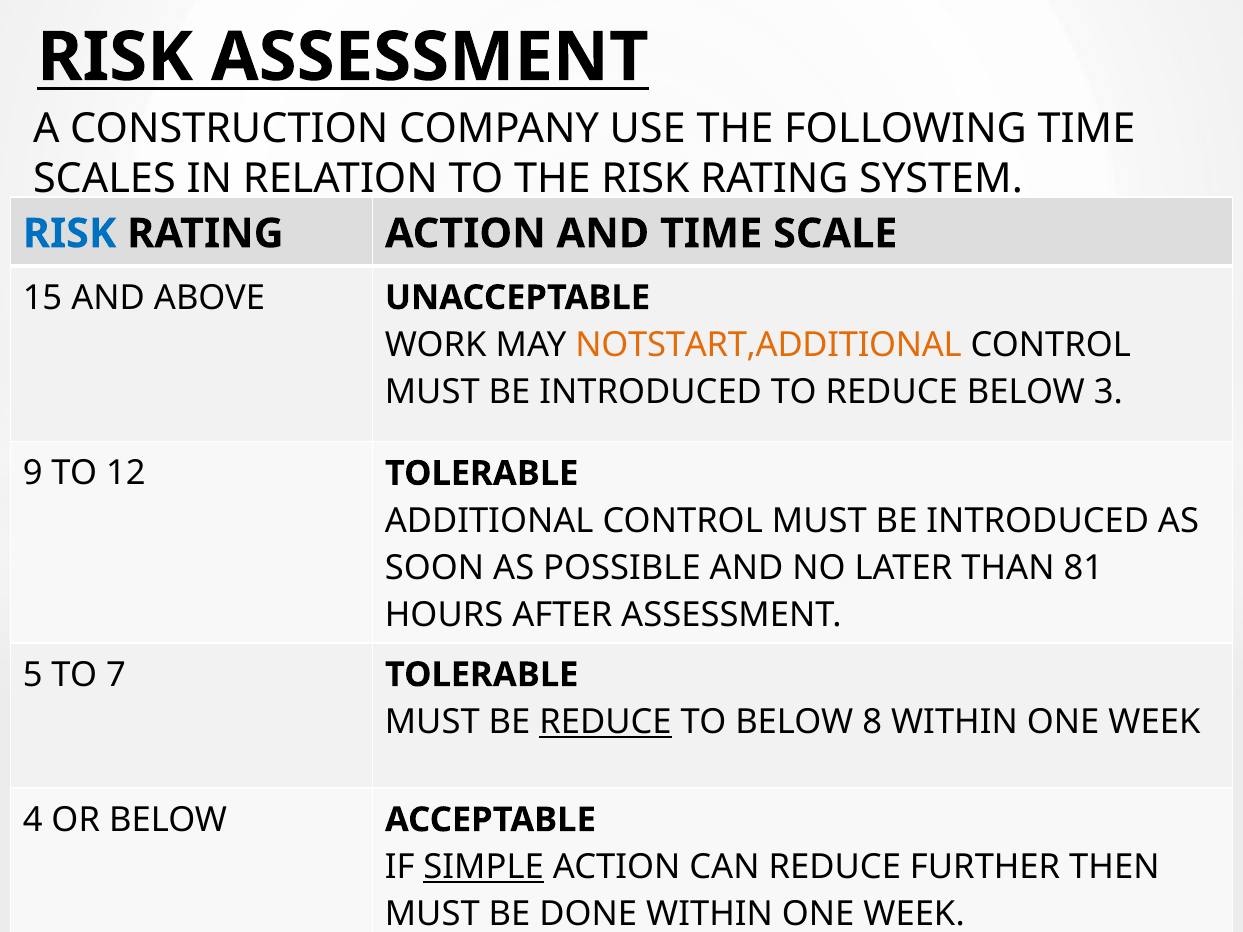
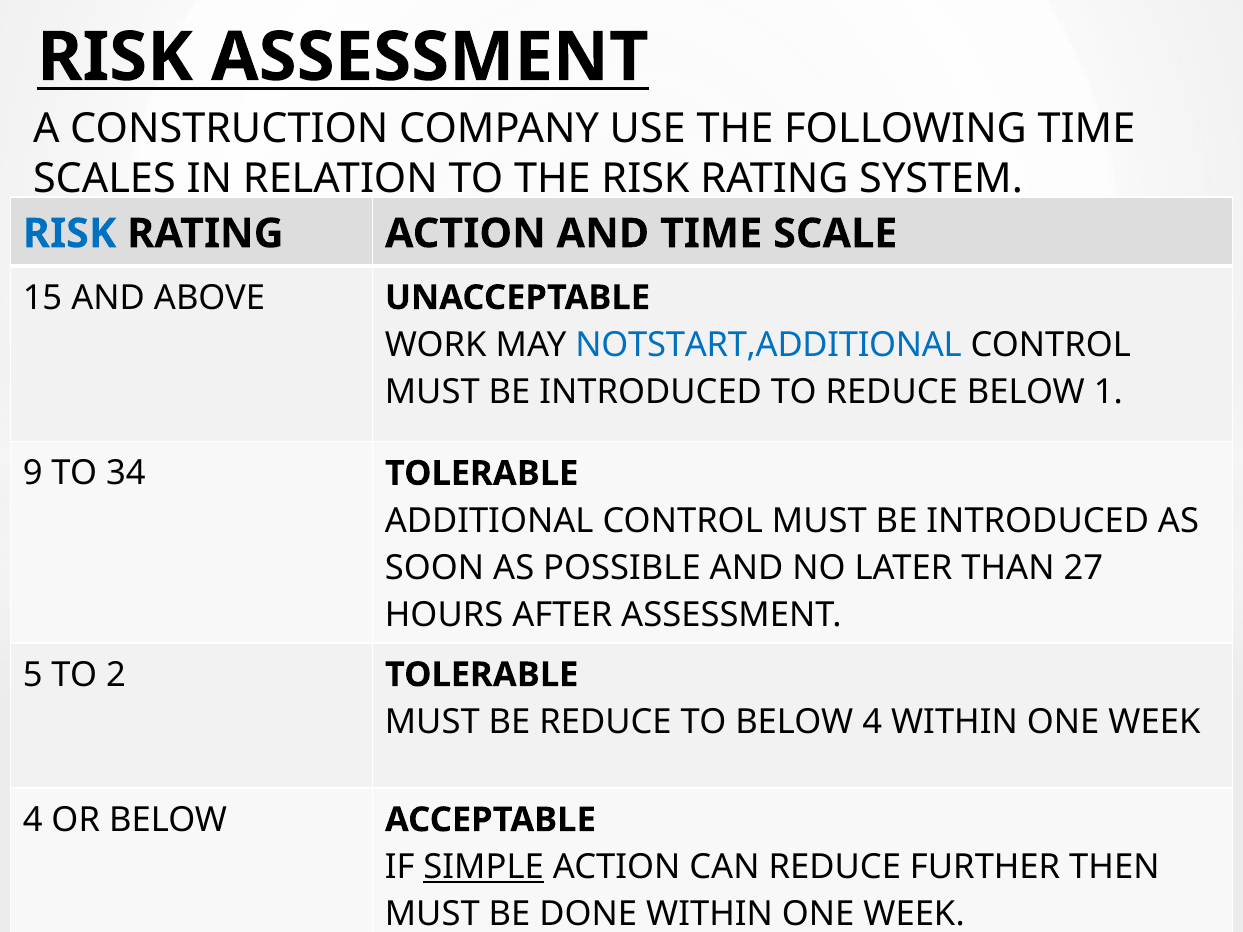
NOTSTART,ADDITIONAL colour: orange -> blue
3: 3 -> 1
12: 12 -> 34
81: 81 -> 27
7: 7 -> 2
REDUCE at (606, 722) underline: present -> none
BELOW 8: 8 -> 4
